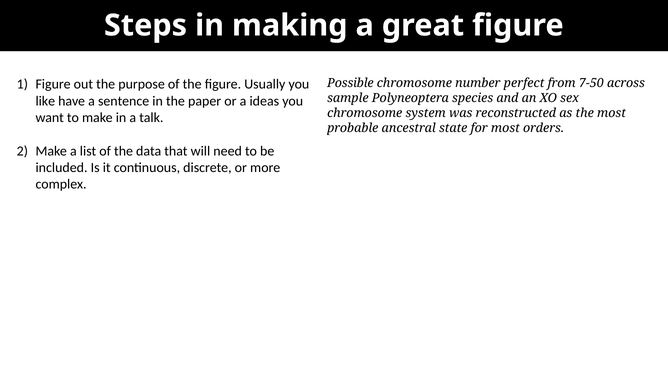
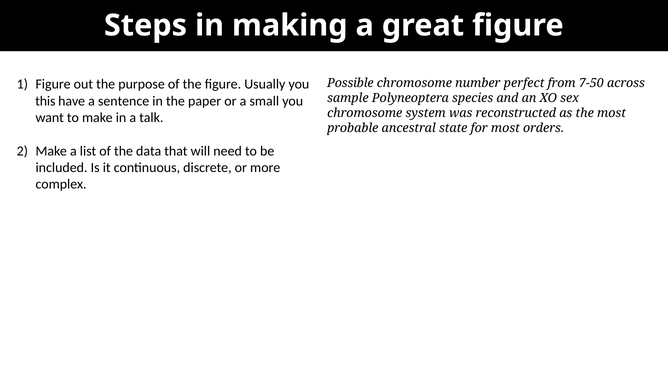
like: like -> this
ideas: ideas -> small
